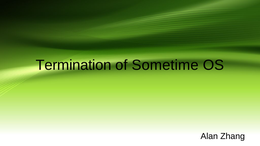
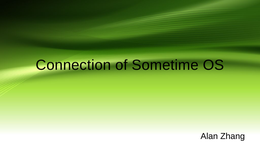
Termination: Termination -> Connection
